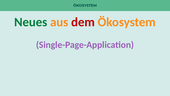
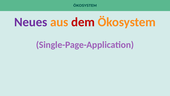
Neues colour: green -> purple
